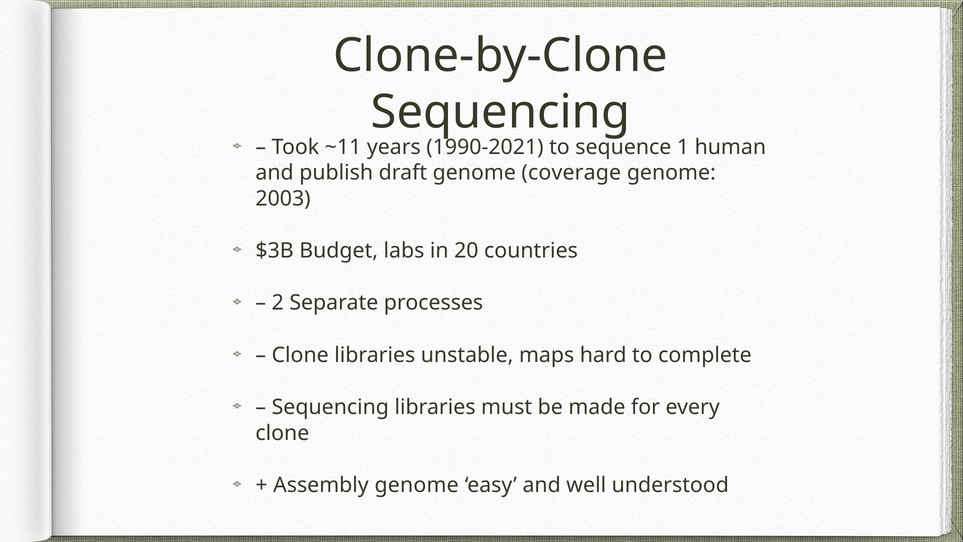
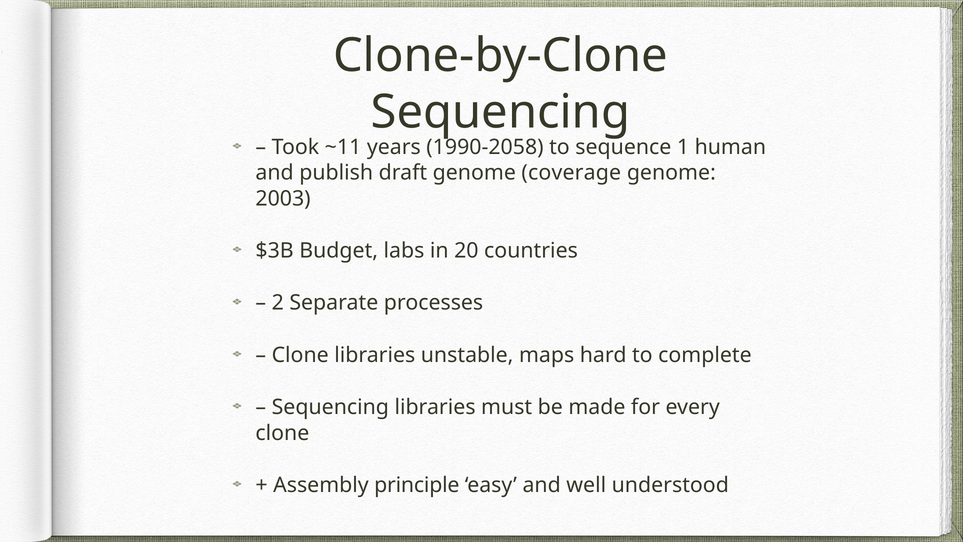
1990-2021: 1990-2021 -> 1990-2058
Assembly genome: genome -> principle
